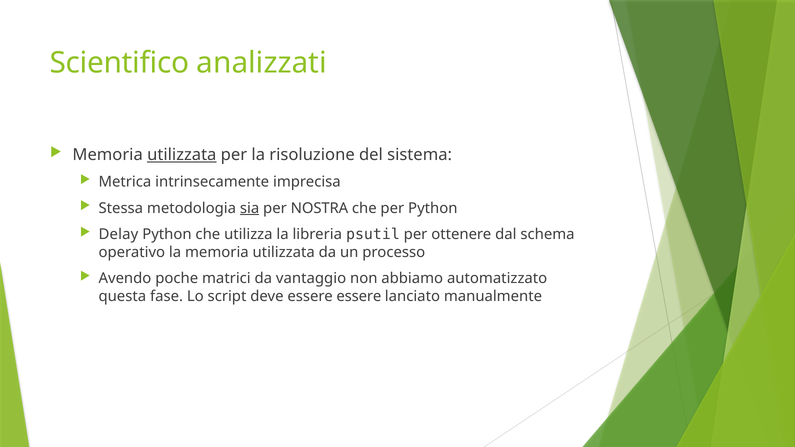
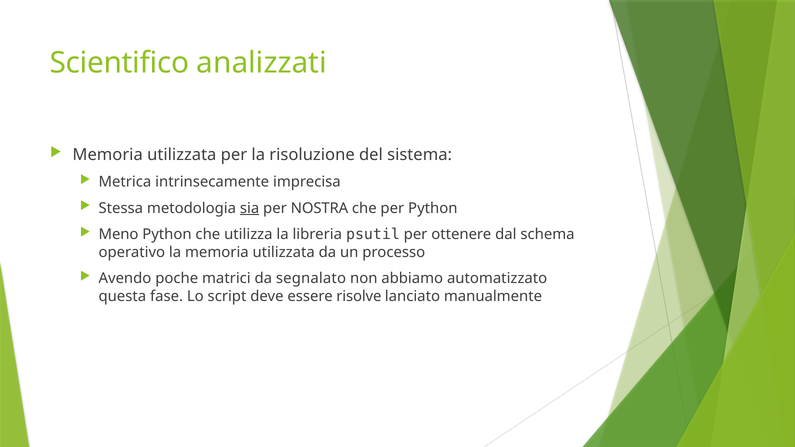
utilizzata at (182, 155) underline: present -> none
Delay: Delay -> Meno
vantaggio: vantaggio -> segnalato
essere essere: essere -> risolve
